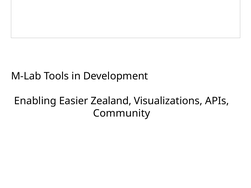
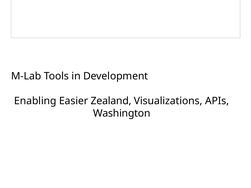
Community: Community -> Washington
